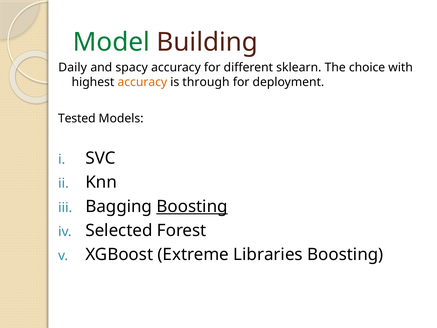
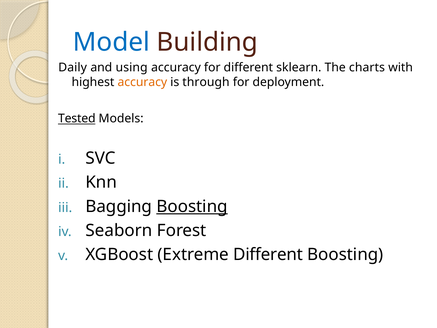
Model colour: green -> blue
spacy: spacy -> using
choice: choice -> charts
Tested underline: none -> present
Selected: Selected -> Seaborn
Extreme Libraries: Libraries -> Different
